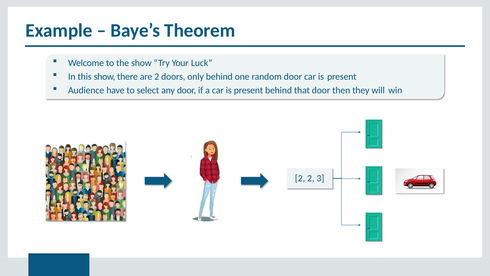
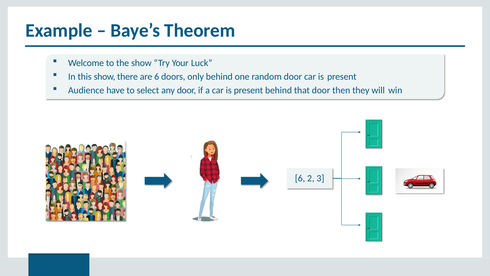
are 2: 2 -> 6
2 at (300, 178): 2 -> 6
